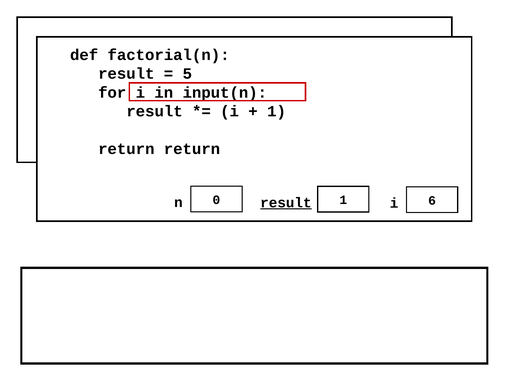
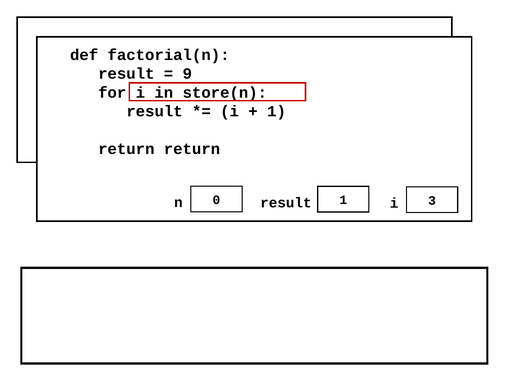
5: 5 -> 9
input(n: input(n -> store(n
6: 6 -> 3
result at (286, 203) underline: present -> none
